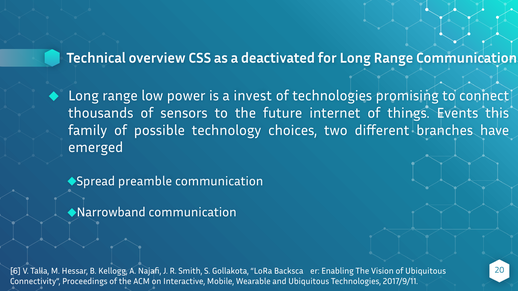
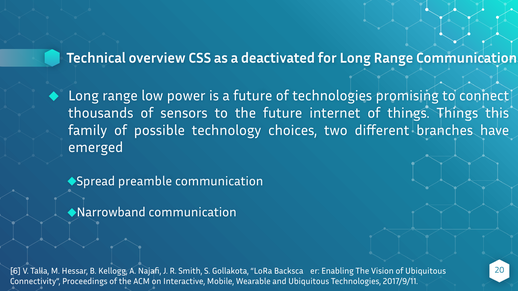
a invest: invest -> future
things Events: Events -> Things
